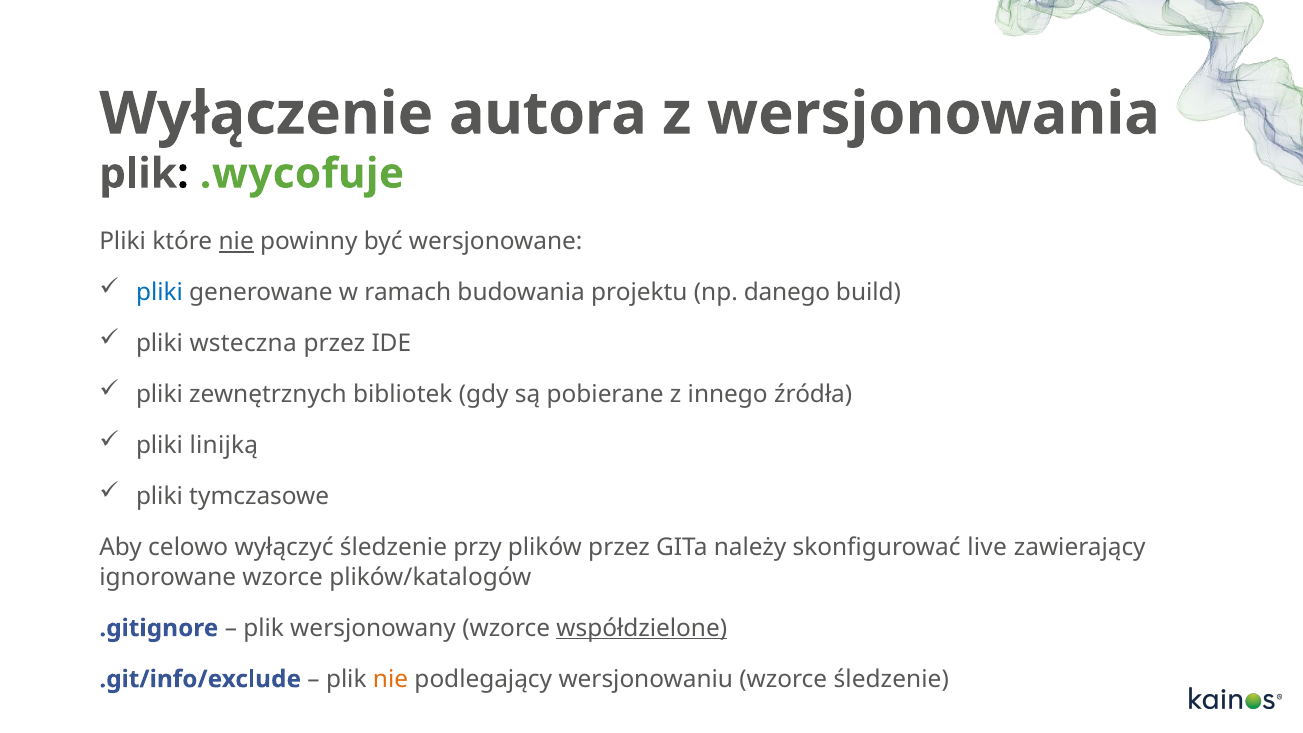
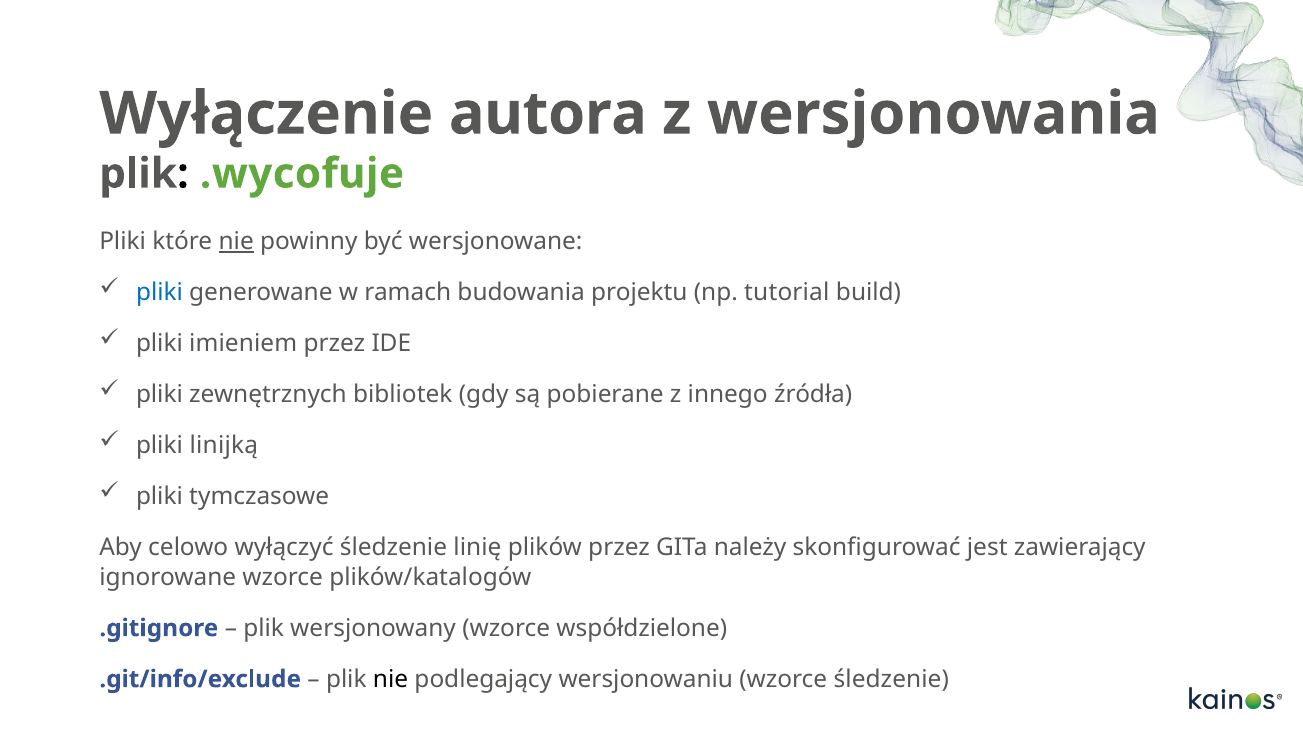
danego: danego -> tutorial
wsteczna: wsteczna -> imieniem
przy: przy -> linię
live: live -> jest
współdzielone underline: present -> none
nie at (391, 679) colour: orange -> black
